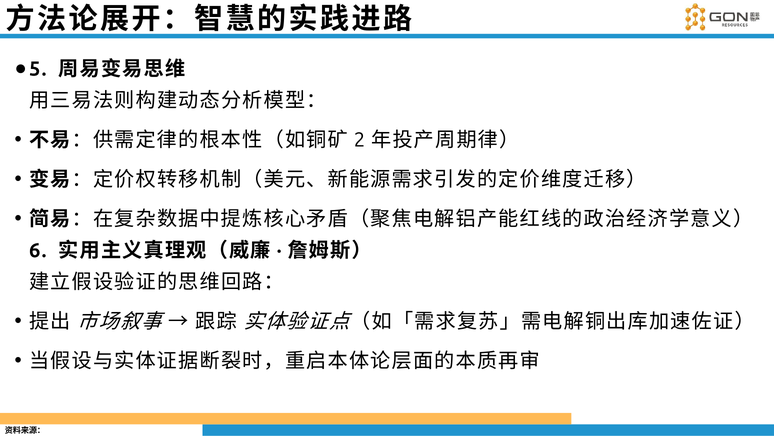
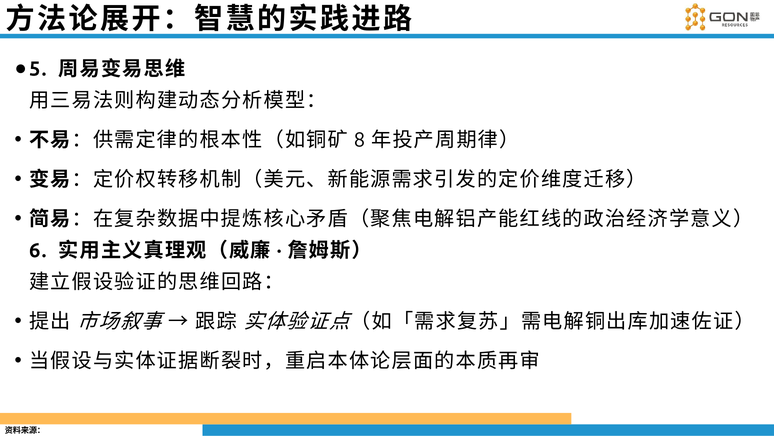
2: 2 -> 8
